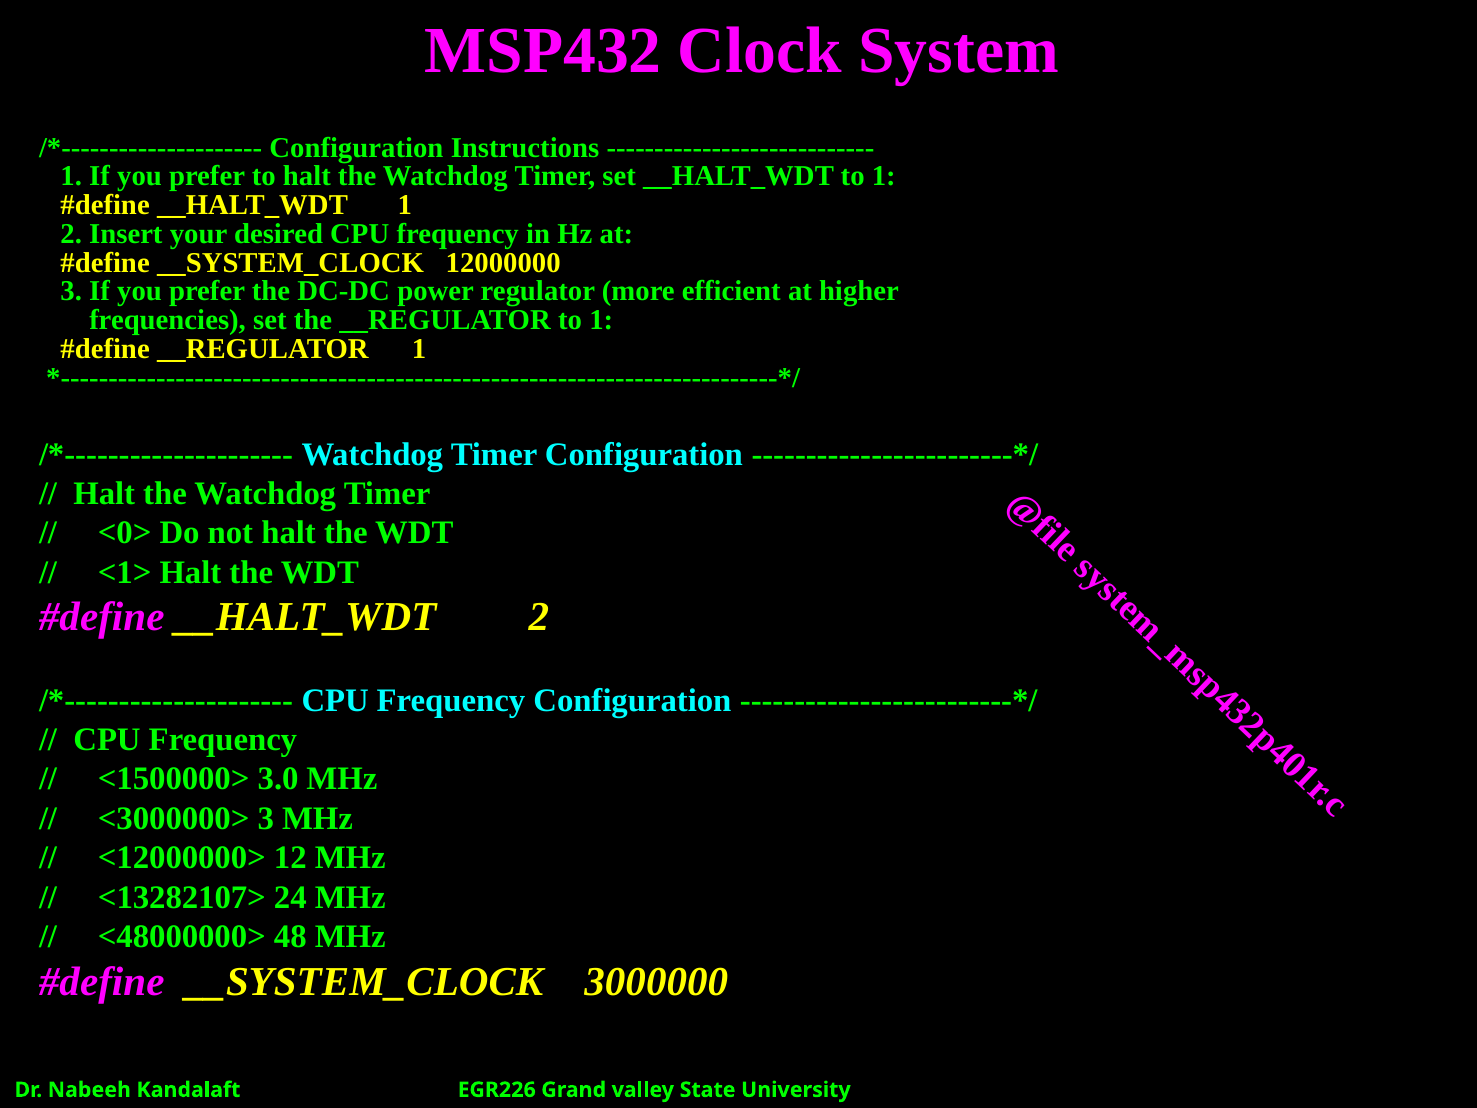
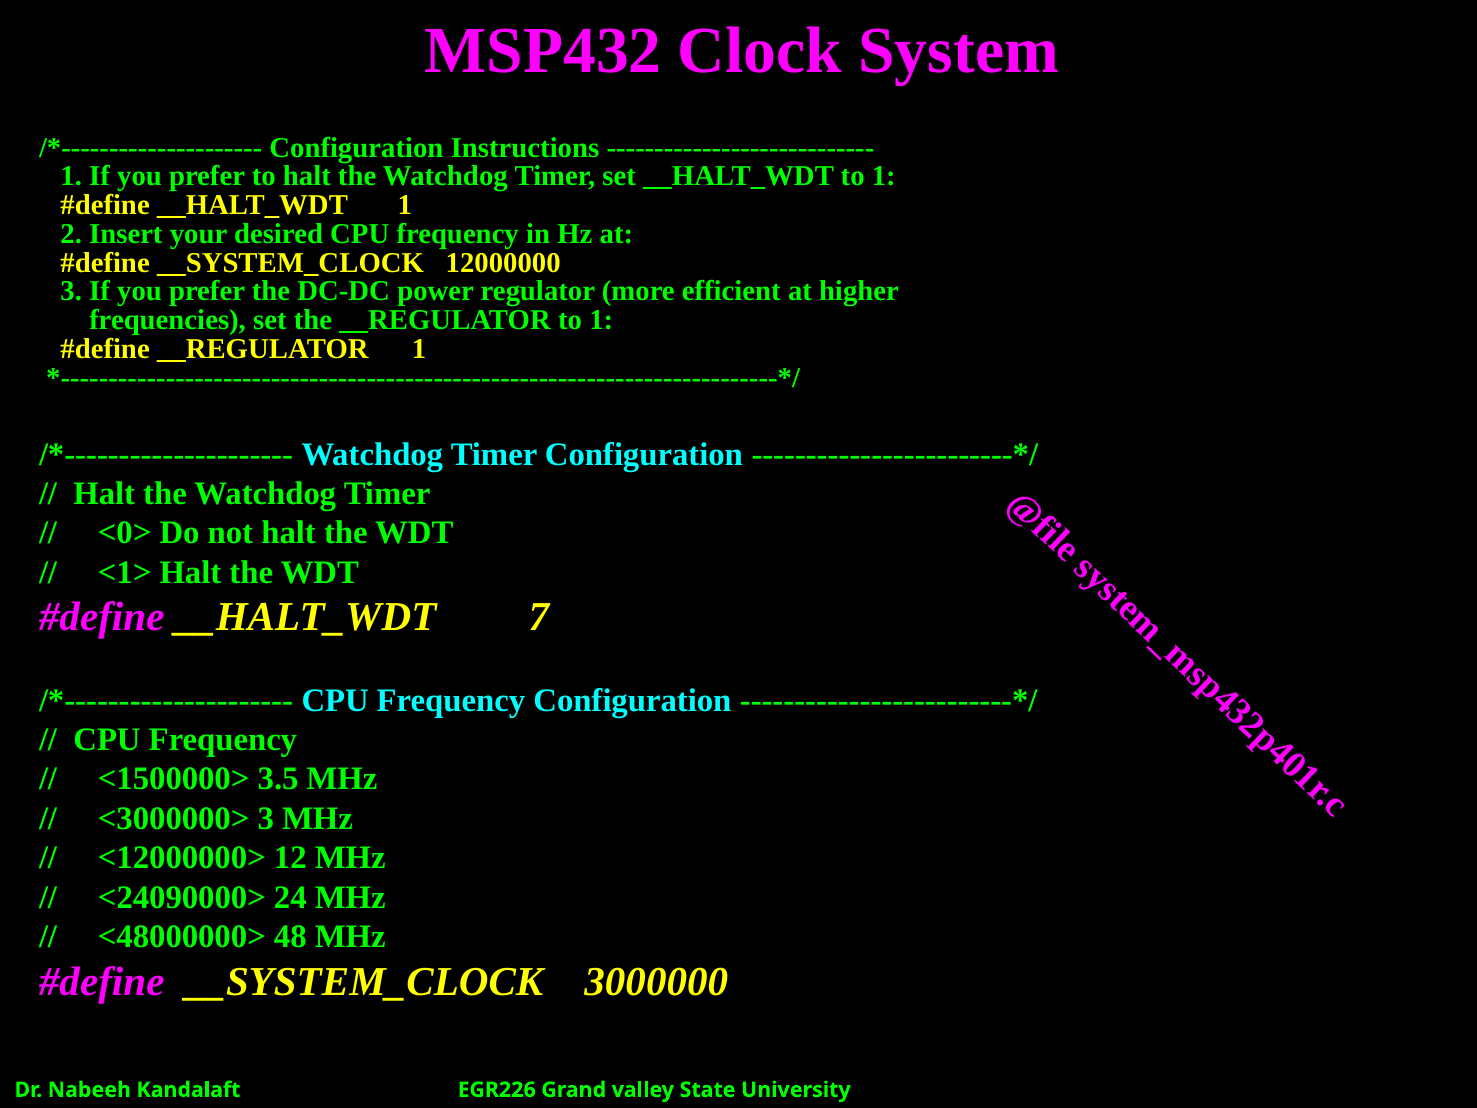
__HALT_WDT 2: 2 -> 7
3.0: 3.0 -> 3.5
<13282107>: <13282107> -> <24090000>
